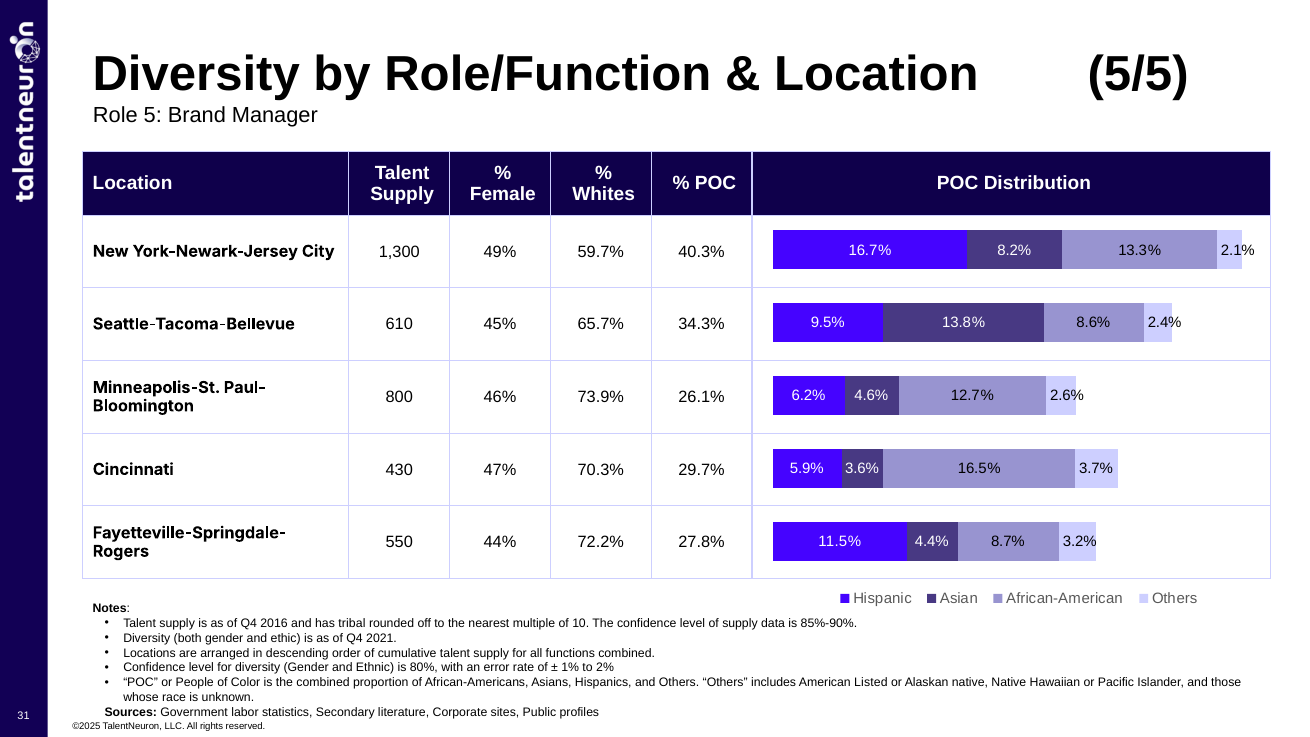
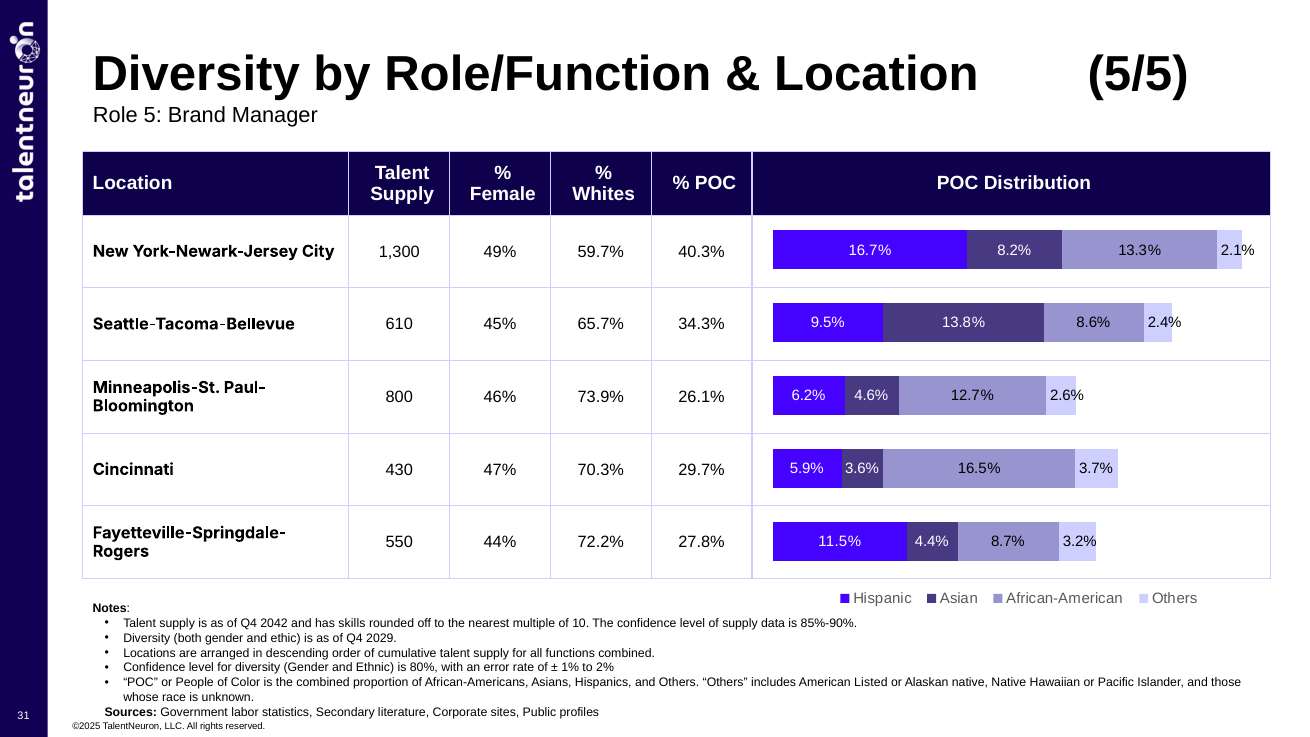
2016: 2016 -> 2042
tribal: tribal -> skills
2021: 2021 -> 2029
